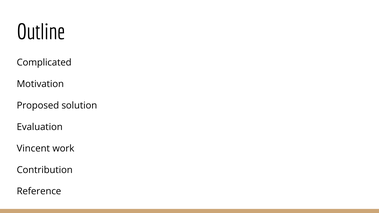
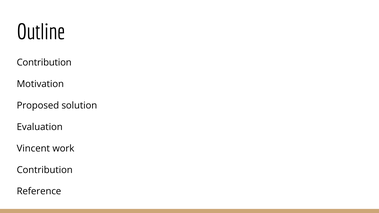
Complicated at (44, 63): Complicated -> Contribution
